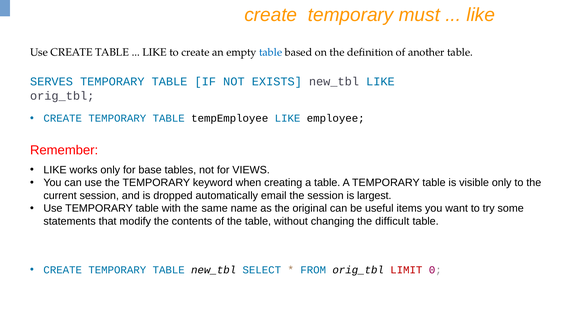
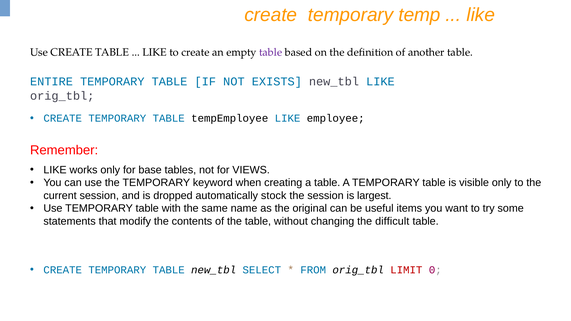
must: must -> temp
table at (271, 52) colour: blue -> purple
SERVES: SERVES -> ENTIRE
email: email -> stock
